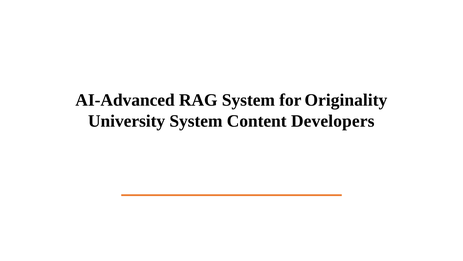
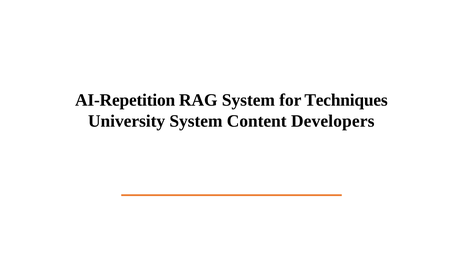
AI-Advanced: AI-Advanced -> AI-Repetition
Originality: Originality -> Techniques
